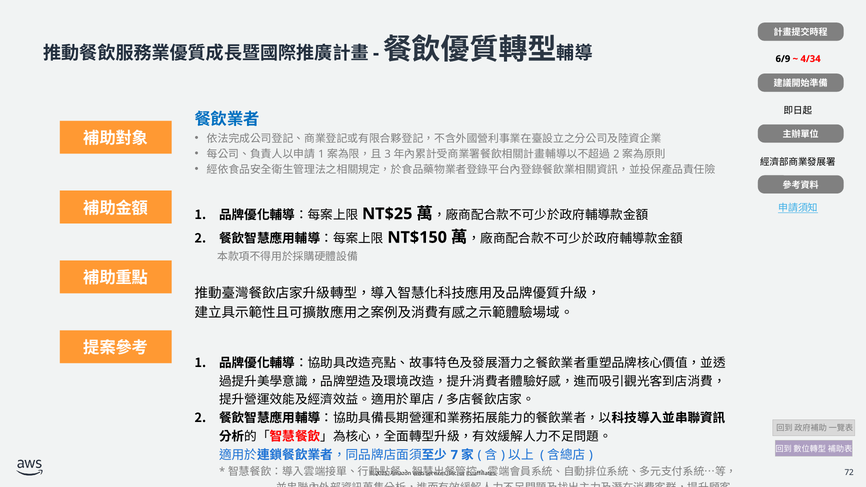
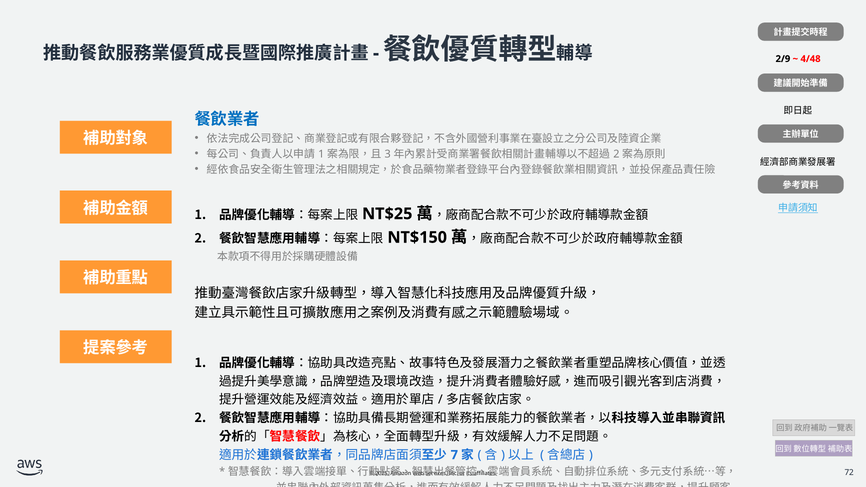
6/9: 6/9 -> 2/9
4/34: 4/34 -> 4/48
